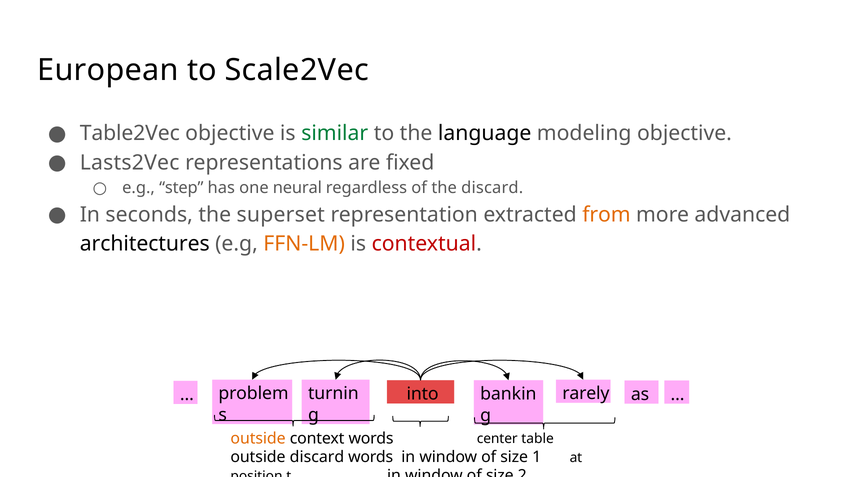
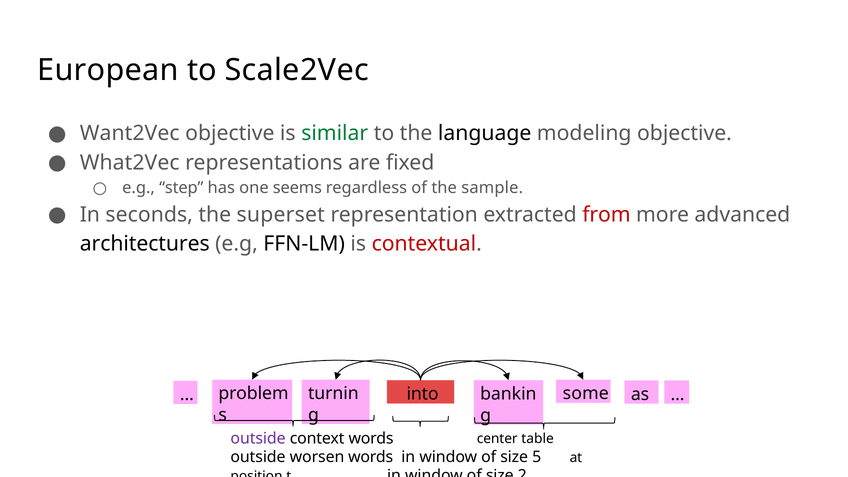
Table2Vec: Table2Vec -> Want2Vec
Lasts2Vec: Lasts2Vec -> What2Vec
neural: neural -> seems
the discard: discard -> sample
from colour: orange -> red
FFN-LM colour: orange -> black
rarely: rarely -> some
outside at (258, 438) colour: orange -> purple
outside discard: discard -> worsen
1: 1 -> 5
